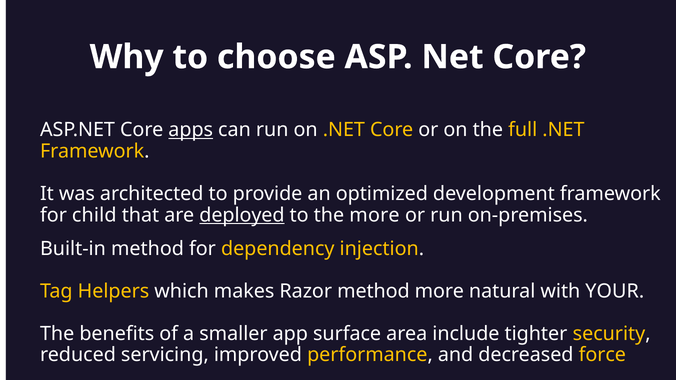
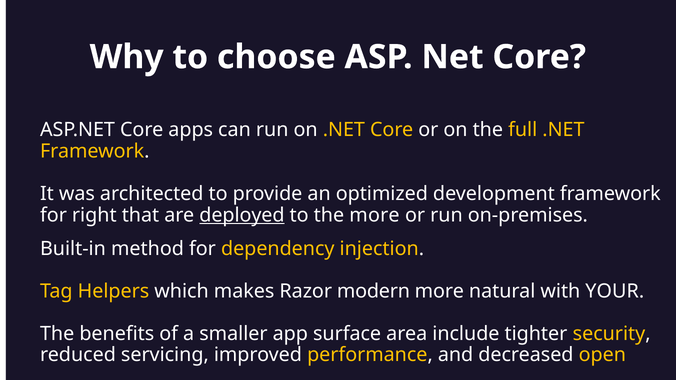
apps underline: present -> none
child: child -> right
Razor method: method -> modern
force: force -> open
